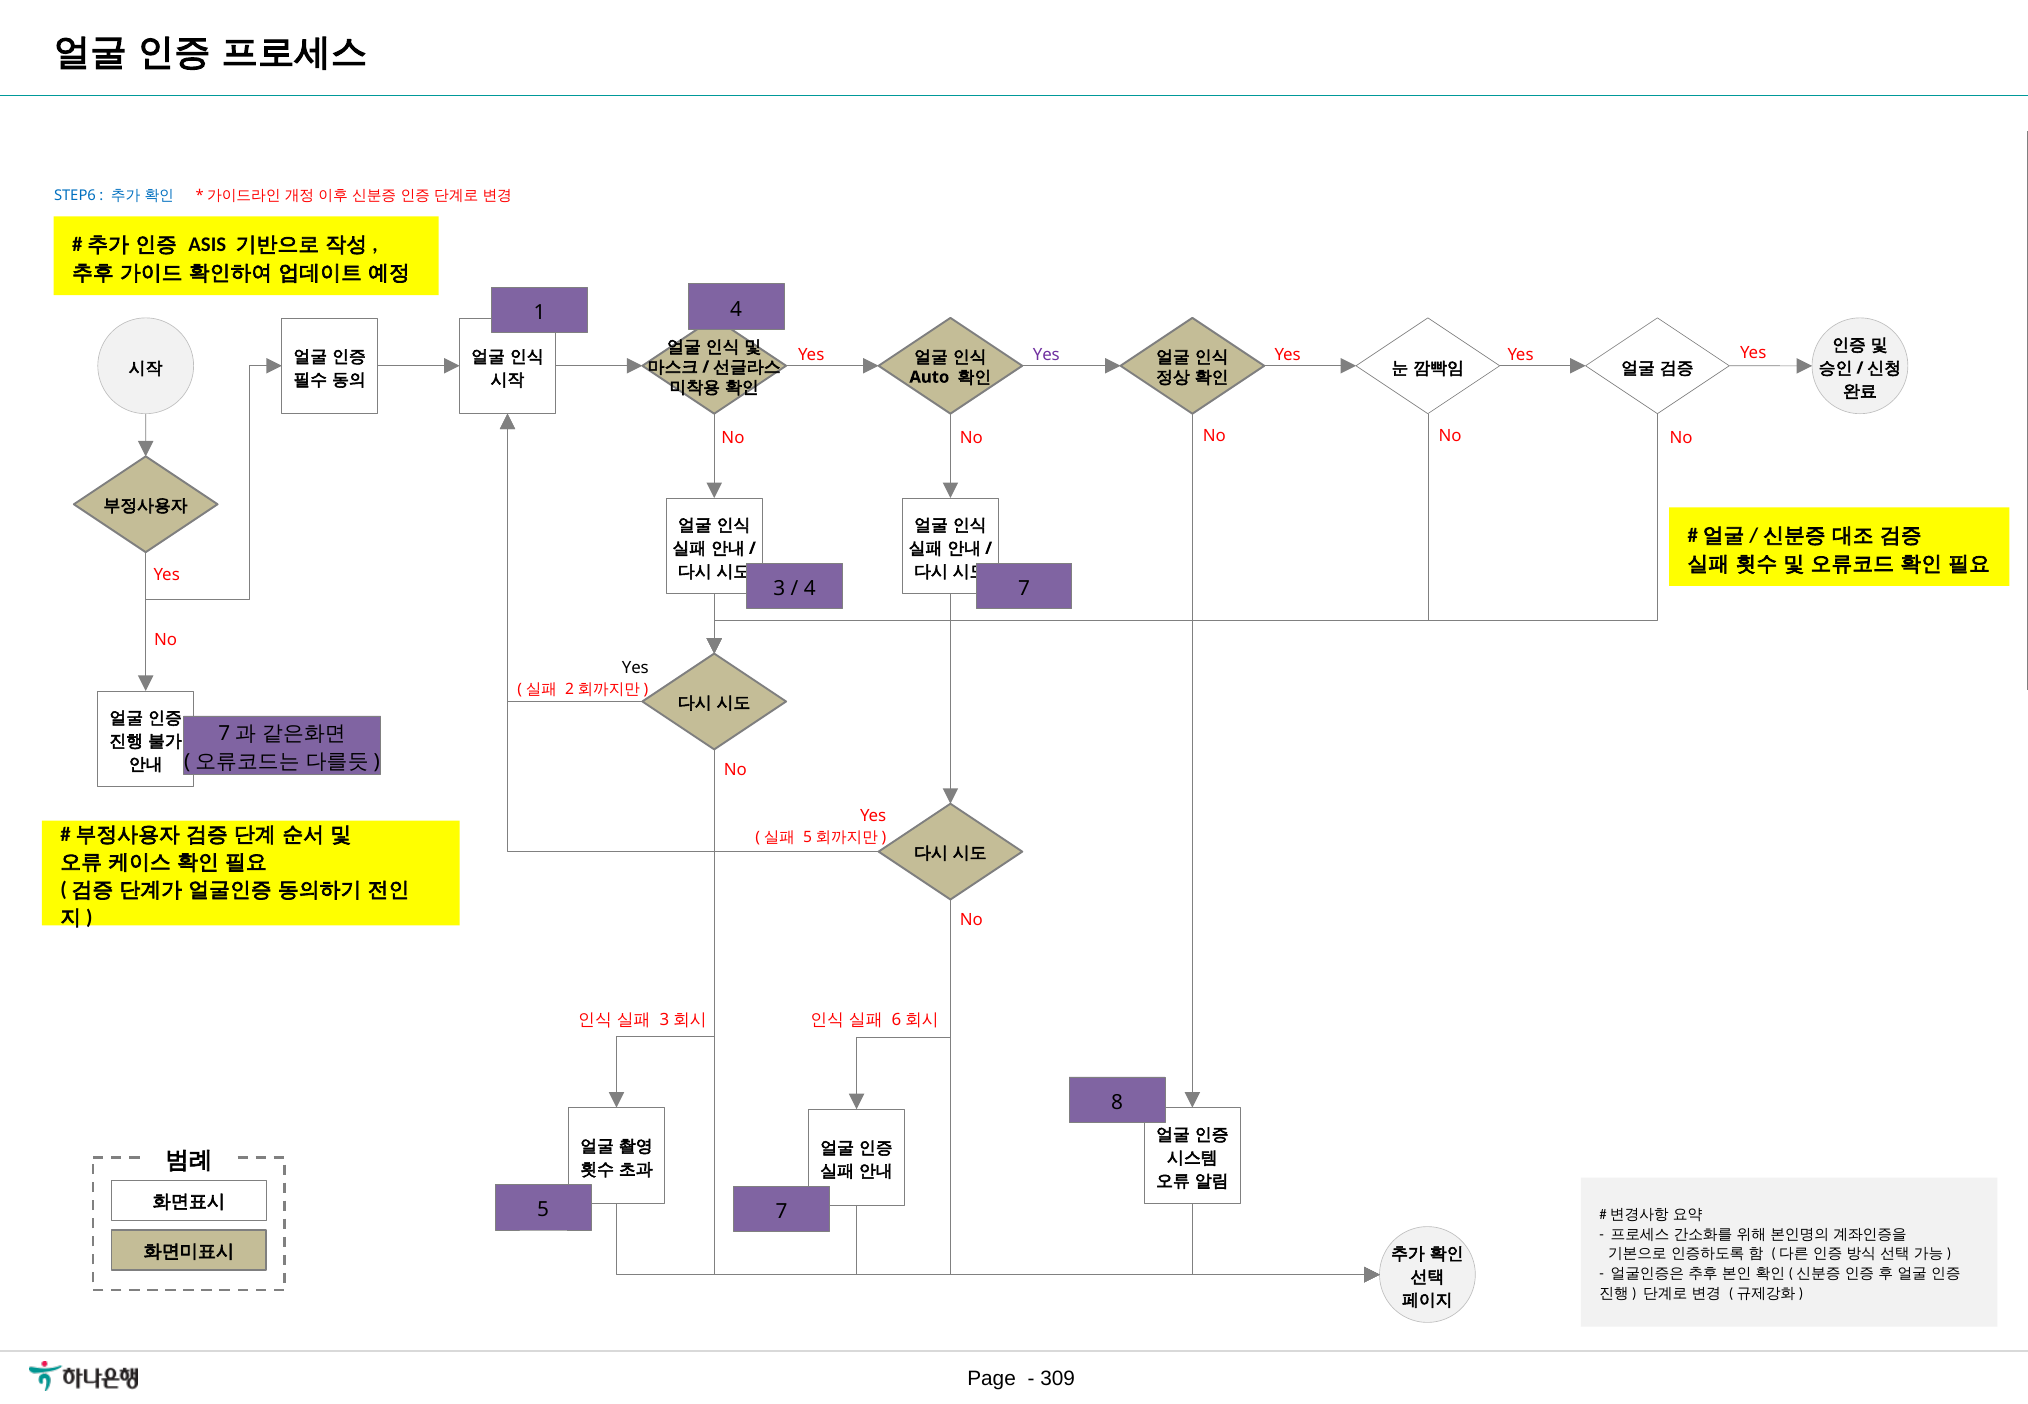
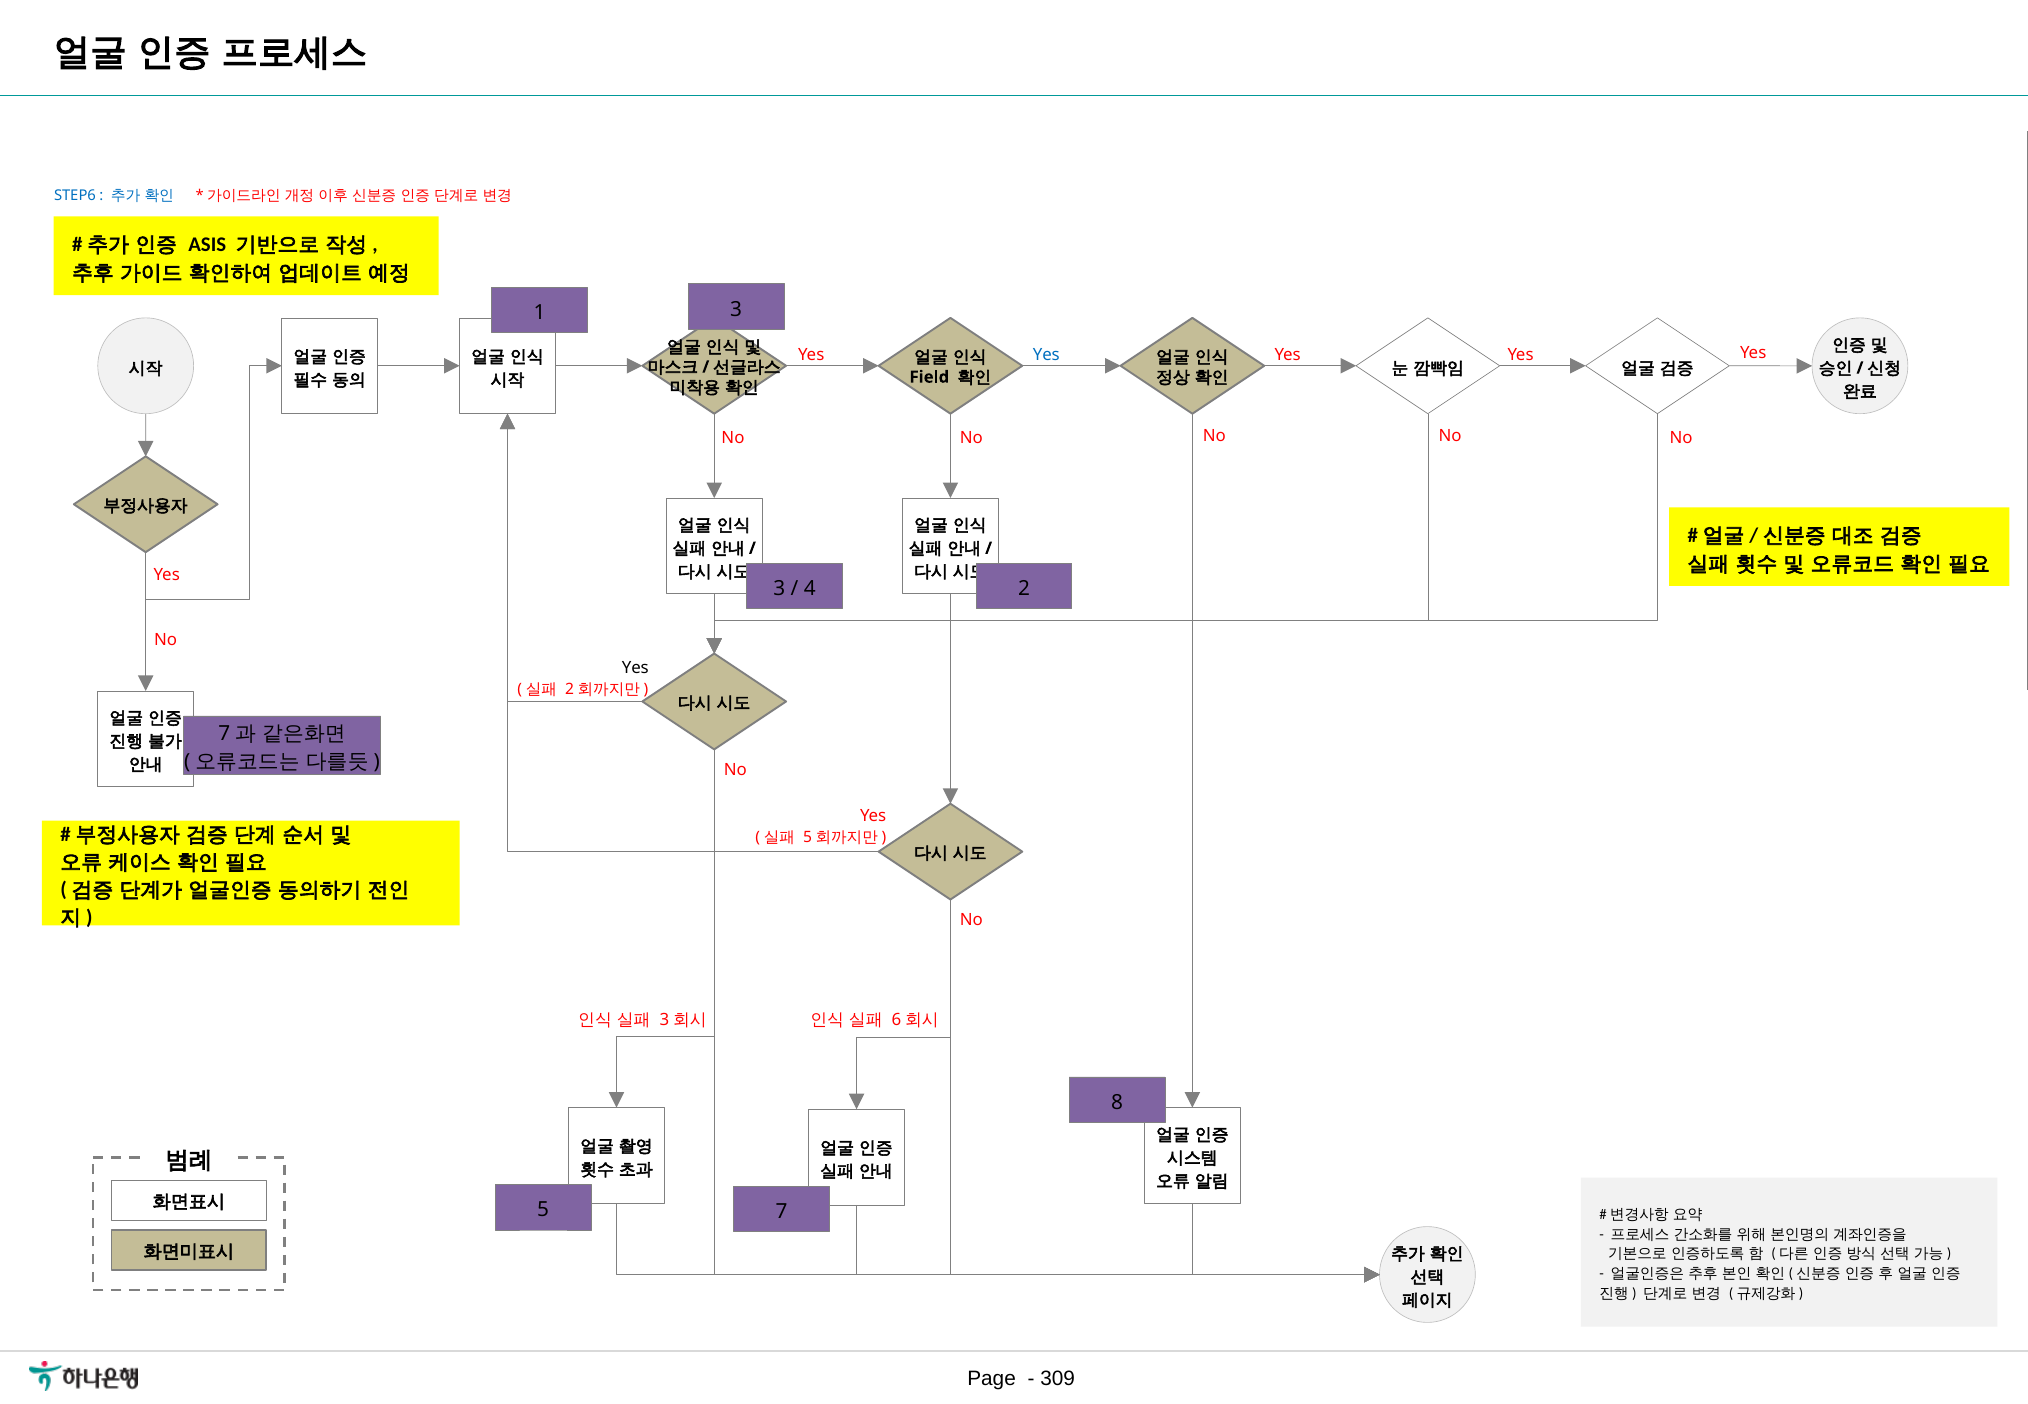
1 4: 4 -> 3
Yes at (1046, 355) colour: purple -> blue
Auto: Auto -> Field
4 7: 7 -> 2
